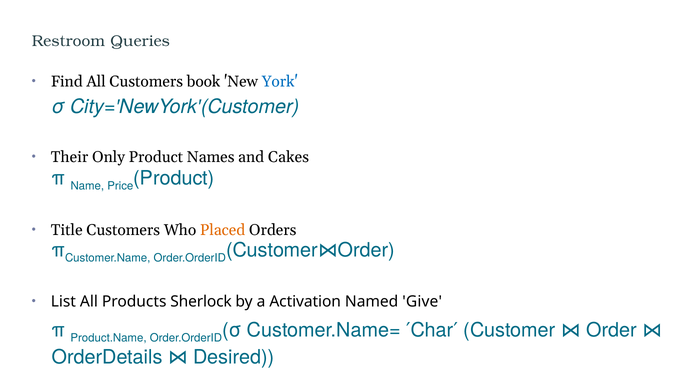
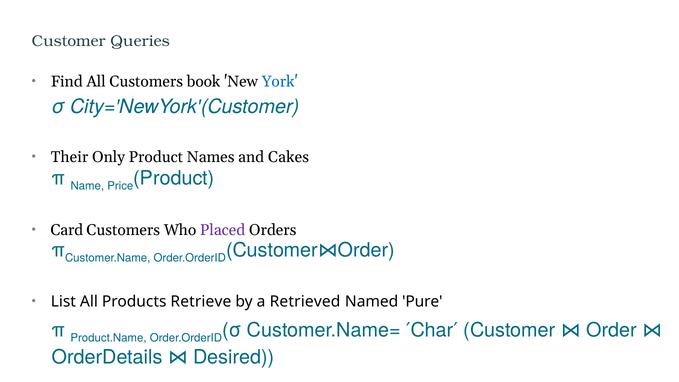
Restroom at (68, 41): Restroom -> Customer
Title: Title -> Card
Placed colour: orange -> purple
Sherlock: Sherlock -> Retrieve
Activation: Activation -> Retrieved
Give: Give -> Pure
